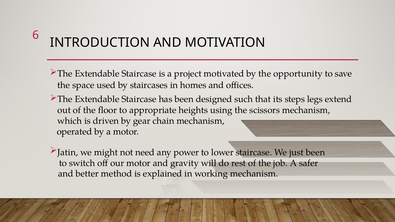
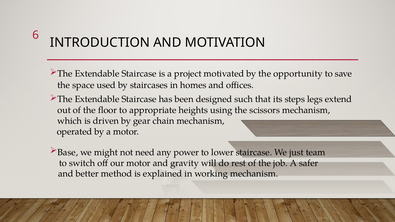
Jatin: Jatin -> Base
just been: been -> team
